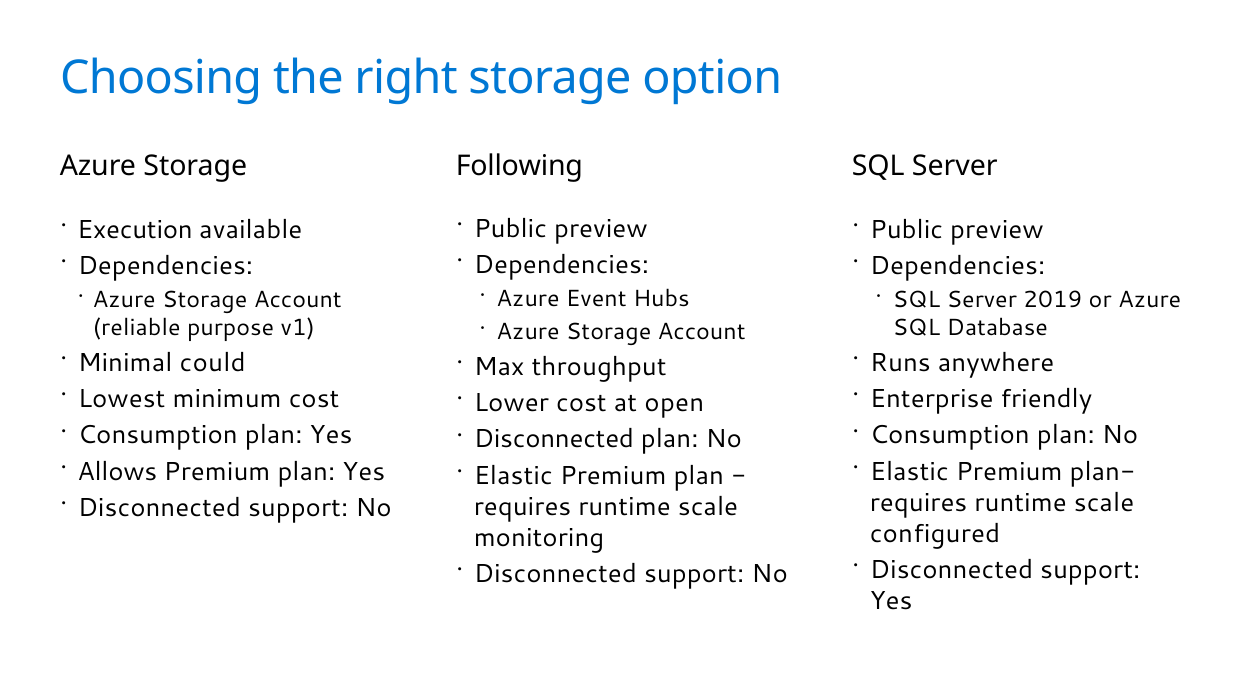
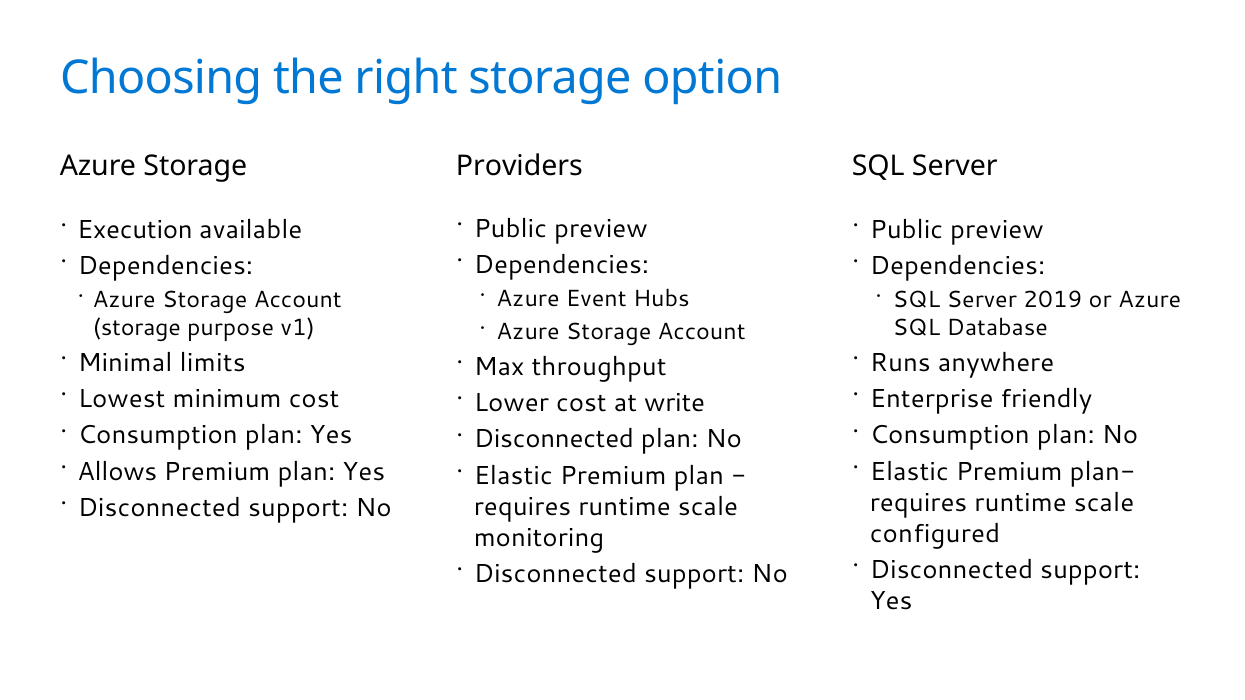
Following: Following -> Providers
reliable at (137, 328): reliable -> storage
could: could -> limits
open: open -> write
